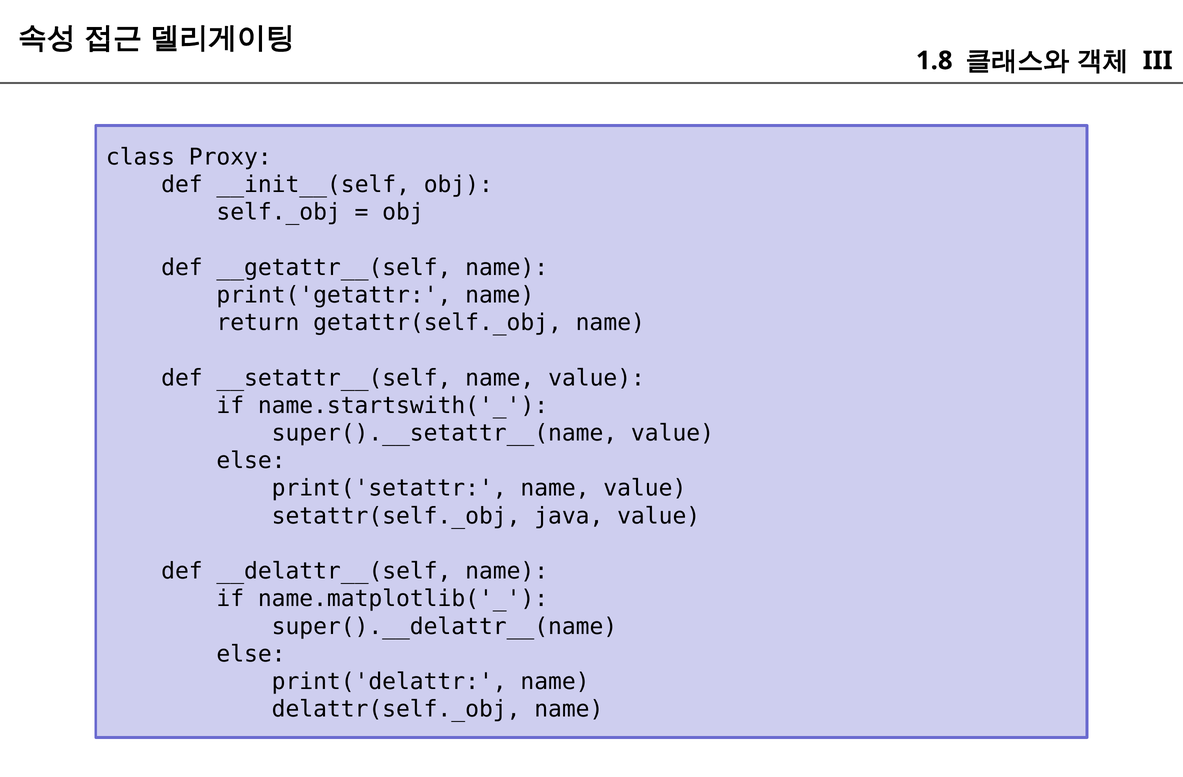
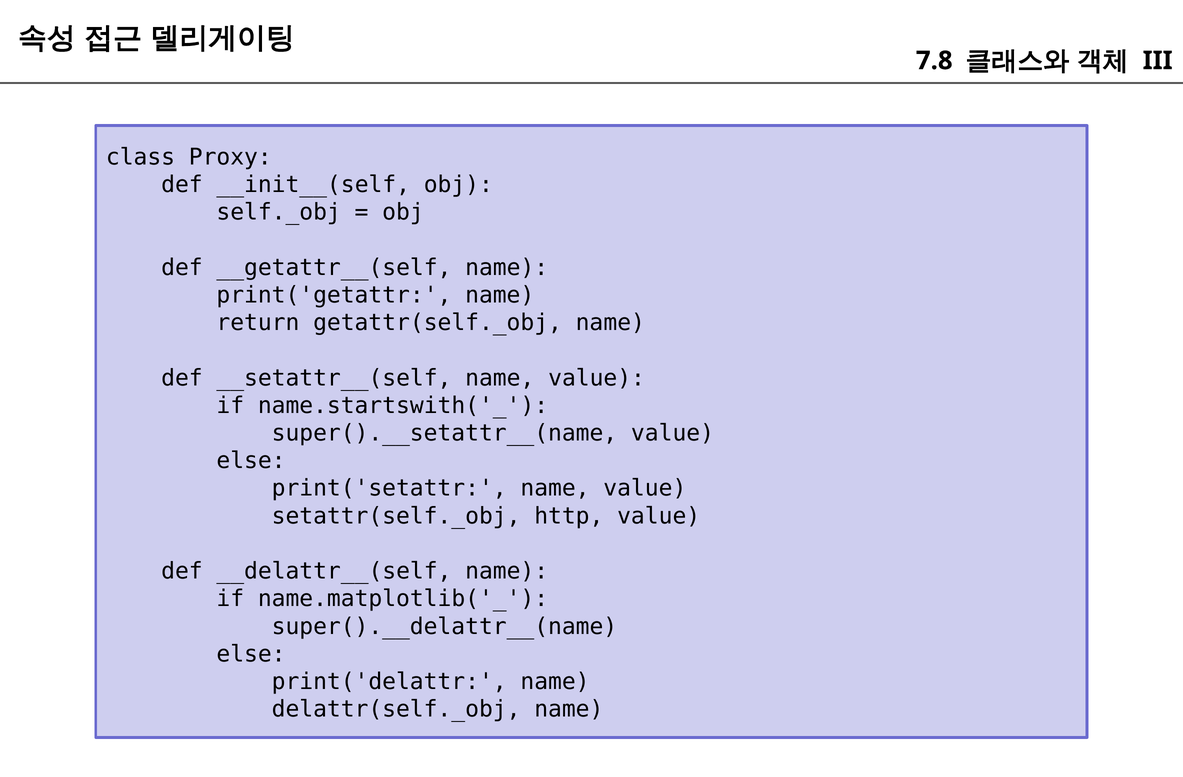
1.8: 1.8 -> 7.8
java: java -> http
